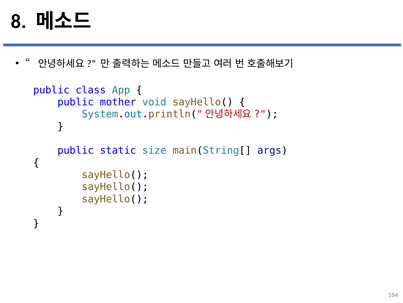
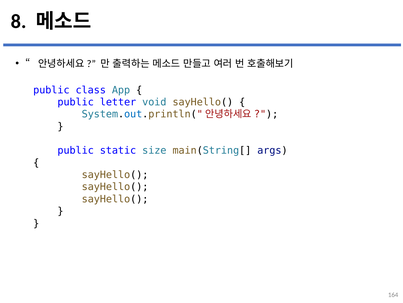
mother: mother -> letter
